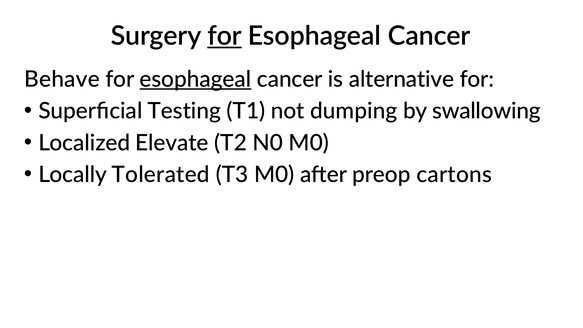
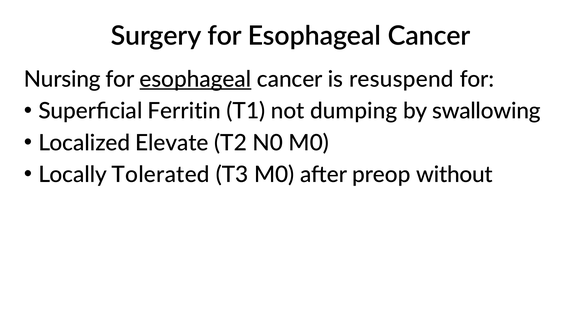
for at (225, 36) underline: present -> none
Behave: Behave -> Nursing
alternative: alternative -> resuspend
Testing: Testing -> Ferritin
cartons: cartons -> without
